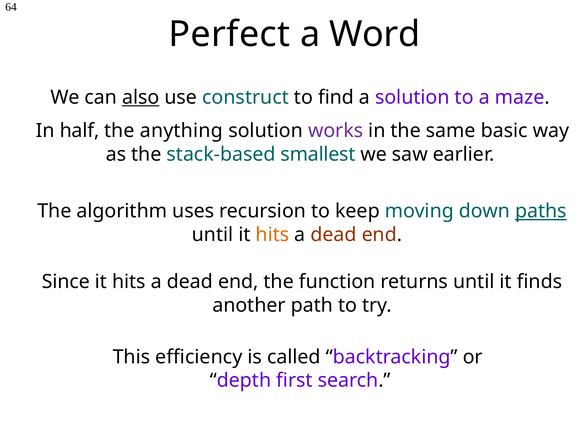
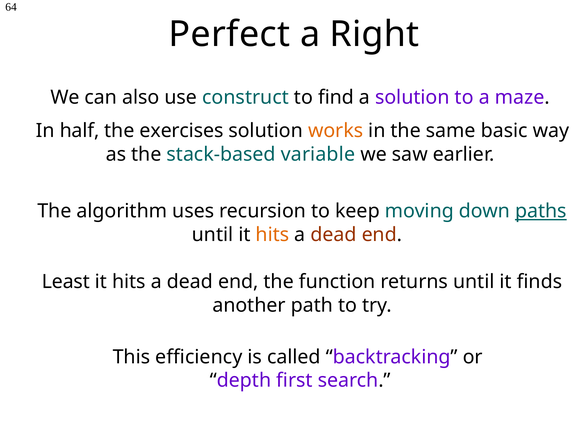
Word: Word -> Right
also underline: present -> none
anything: anything -> exercises
works colour: purple -> orange
smallest: smallest -> variable
Since: Since -> Least
